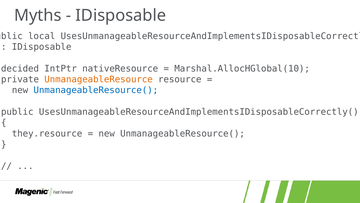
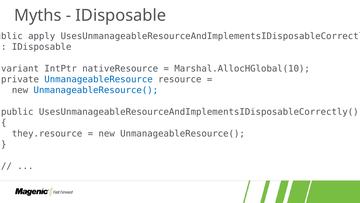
local: local -> apply
decided: decided -> variant
UnmanageableResource colour: orange -> blue
